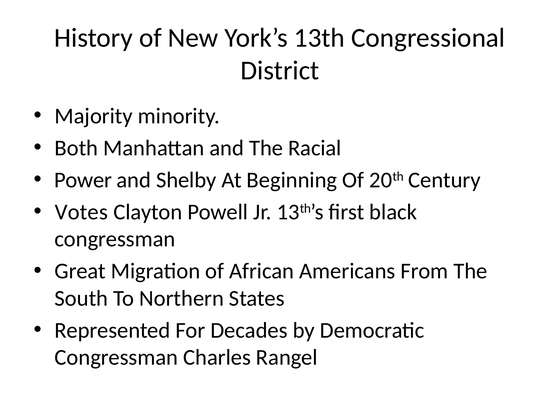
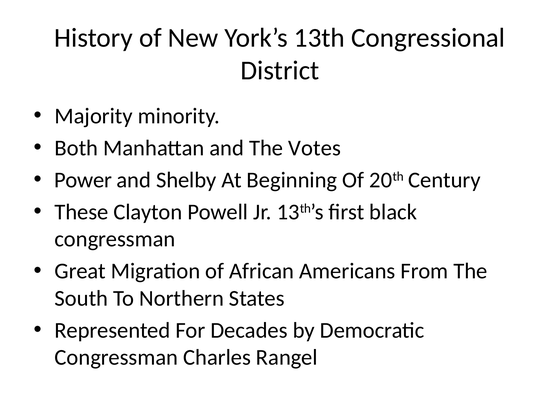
Racial: Racial -> Votes
Votes: Votes -> These
